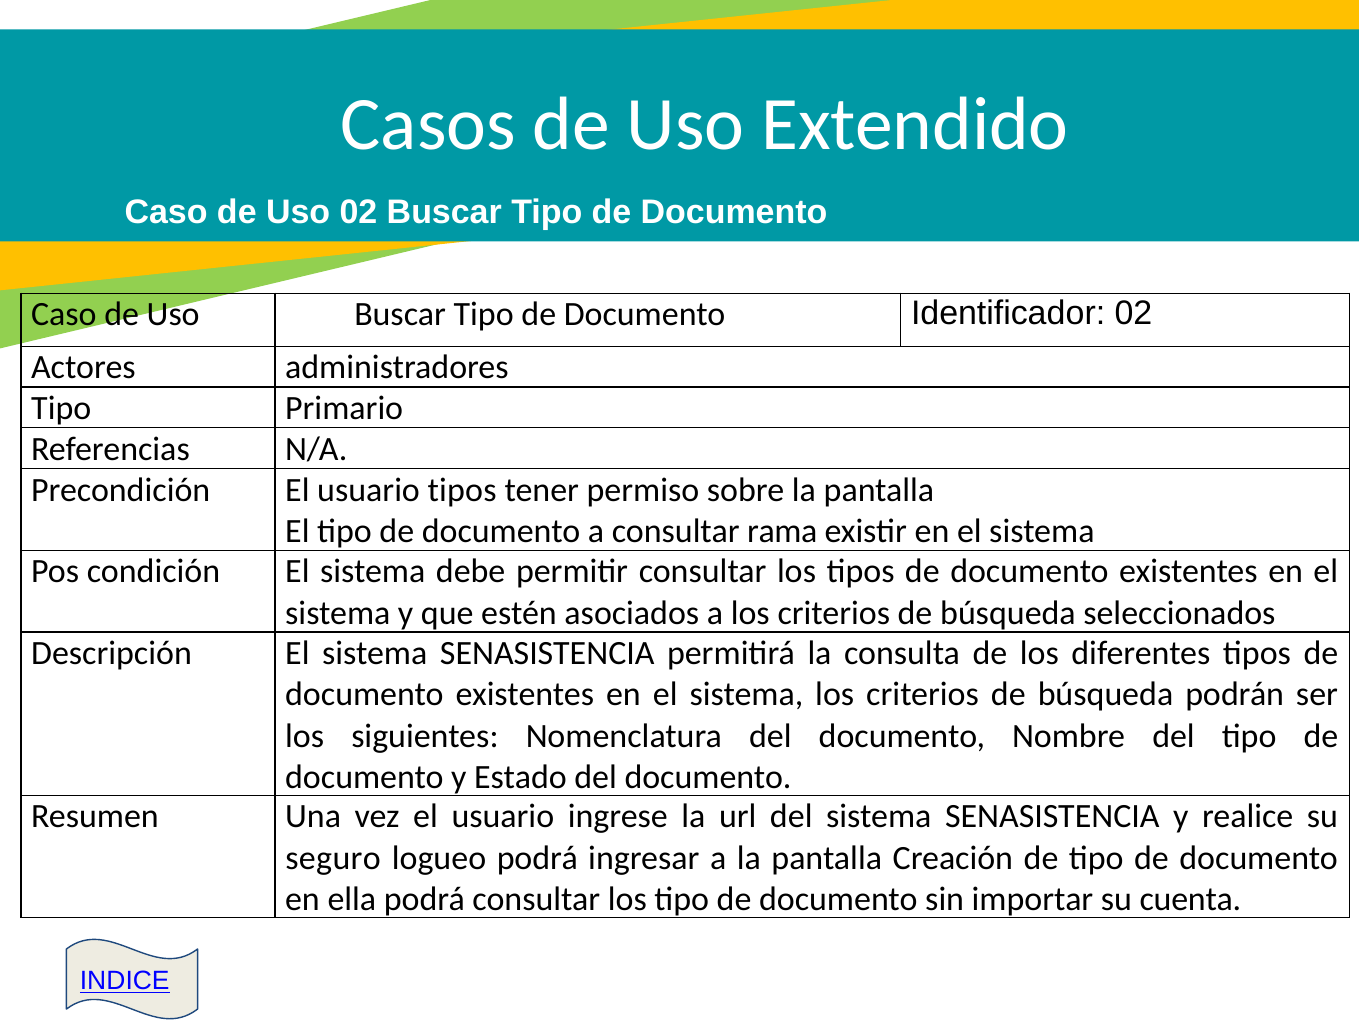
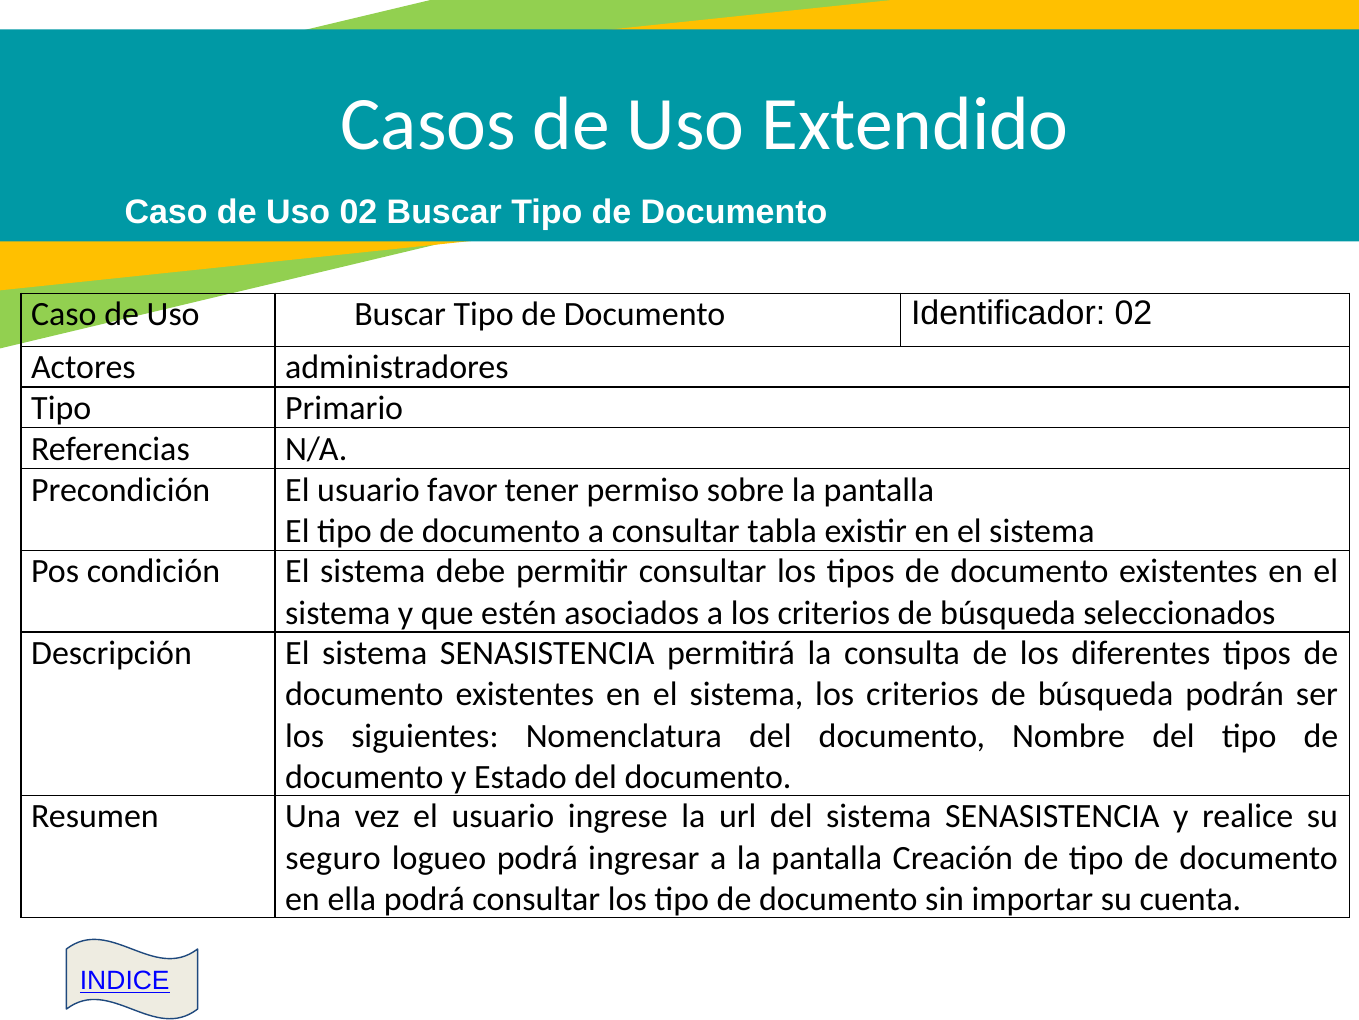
usuario tipos: tipos -> favor
rama: rama -> tabla
